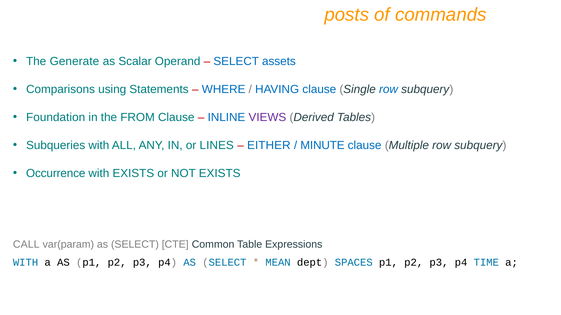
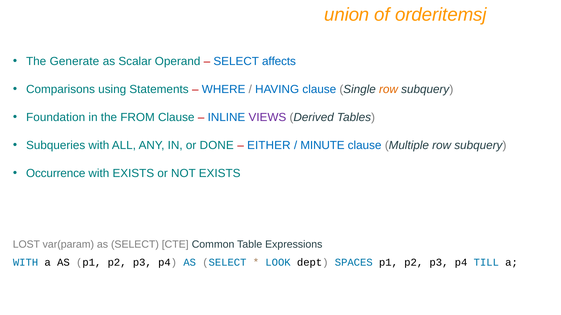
posts: posts -> union
commands: commands -> orderitemsj
assets: assets -> affects
row at (388, 89) colour: blue -> orange
LINES: LINES -> DONE
CALL: CALL -> LOST
MEAN: MEAN -> LOOK
TIME: TIME -> TILL
